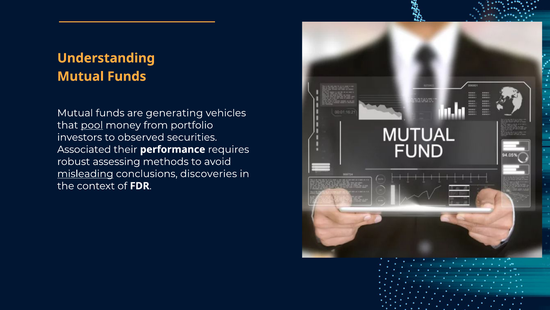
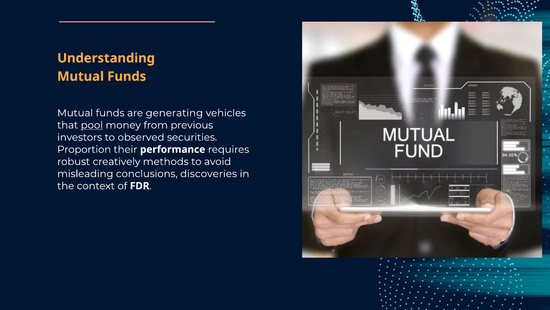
portfolio: portfolio -> previous
Associated: Associated -> Proportion
assessing: assessing -> creatively
misleading underline: present -> none
